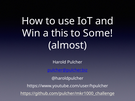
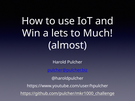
this: this -> lets
Some: Some -> Much
